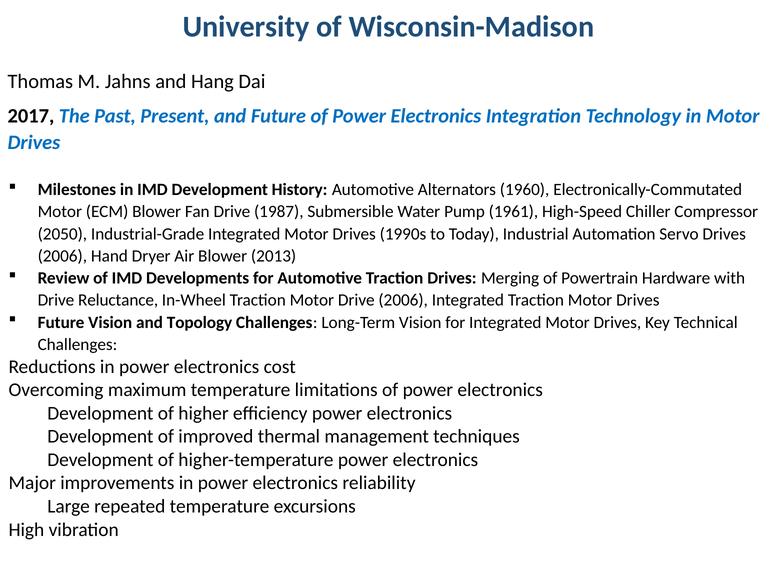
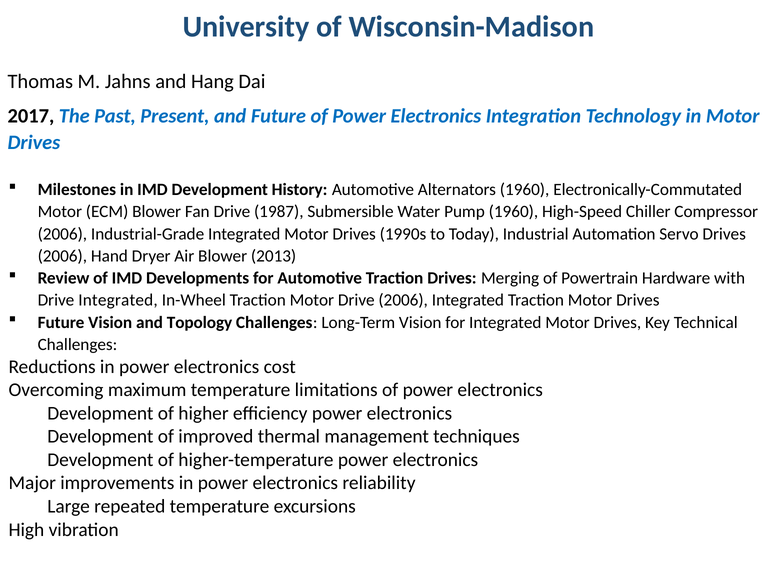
Pump 1961: 1961 -> 1960
2050 at (62, 234): 2050 -> 2006
Drive Reluctance: Reluctance -> Integrated
